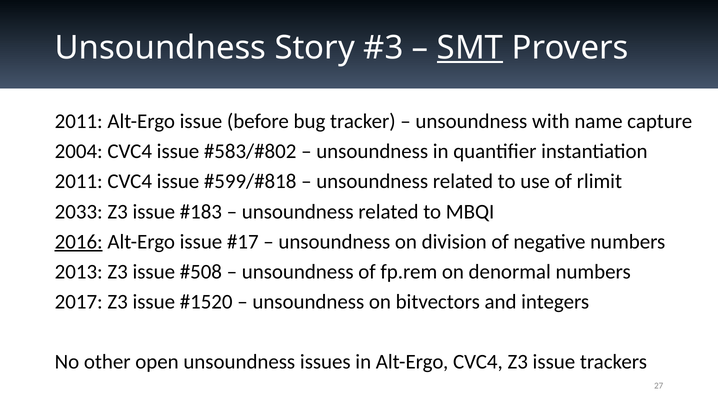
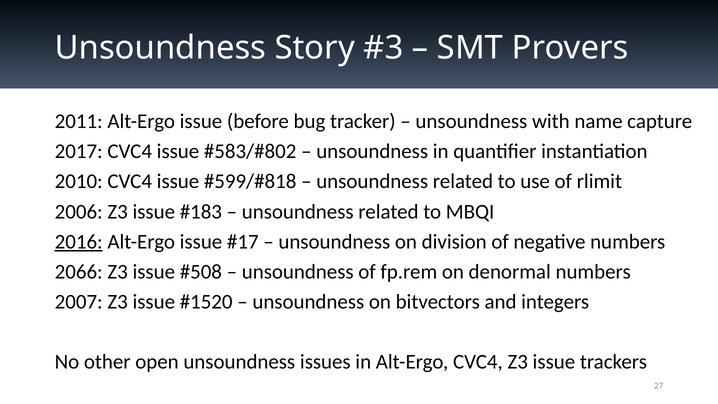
SMT underline: present -> none
2004: 2004 -> 2017
2011 at (79, 181): 2011 -> 2010
2033: 2033 -> 2006
2013: 2013 -> 2066
2017: 2017 -> 2007
